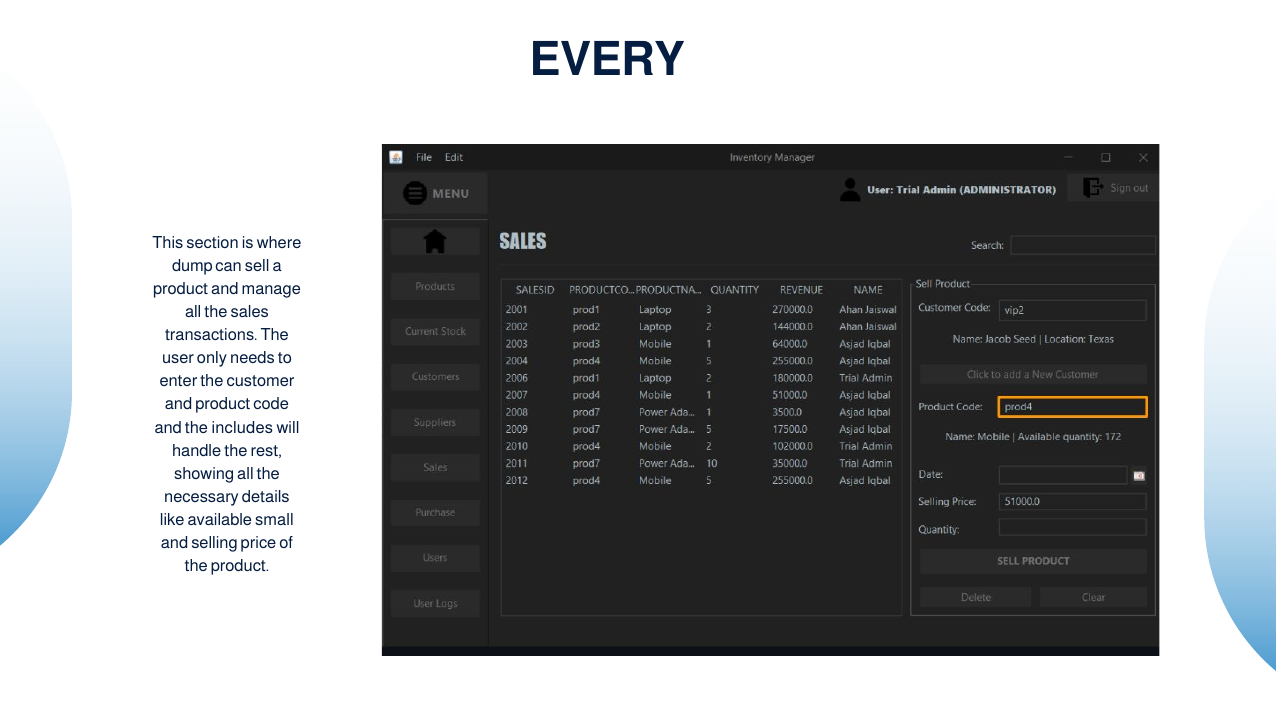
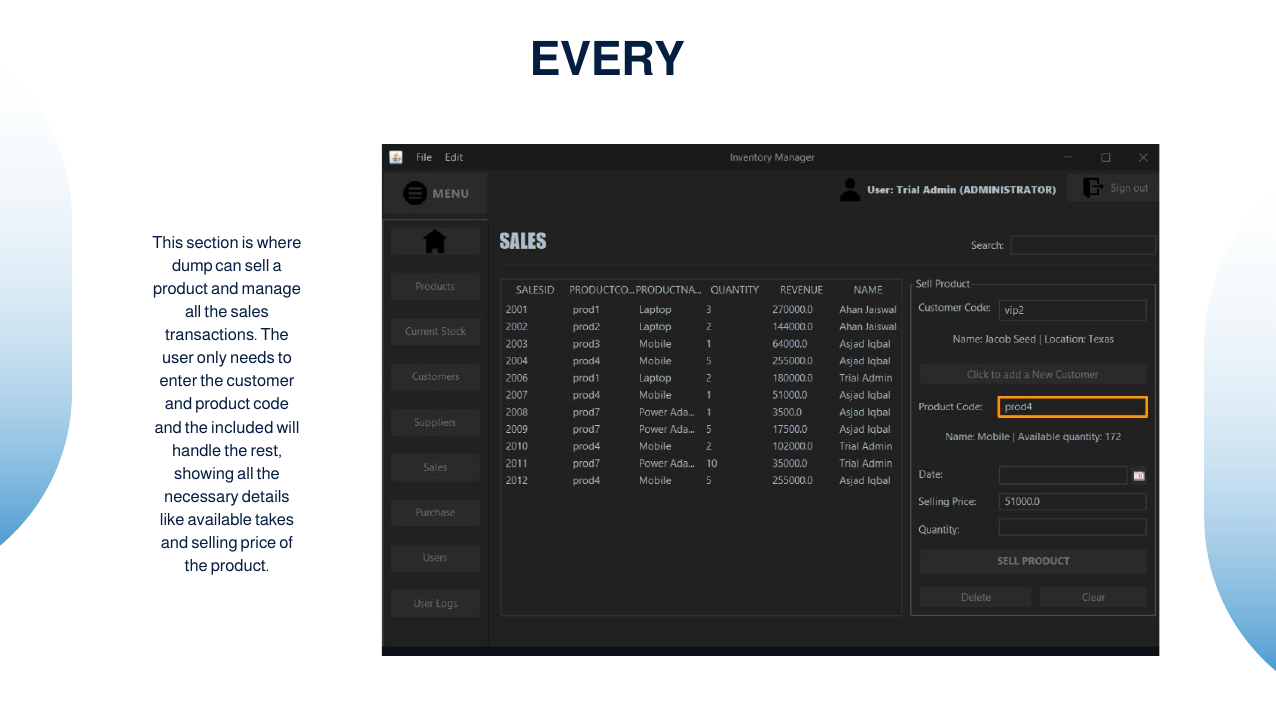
includes: includes -> included
small: small -> takes
